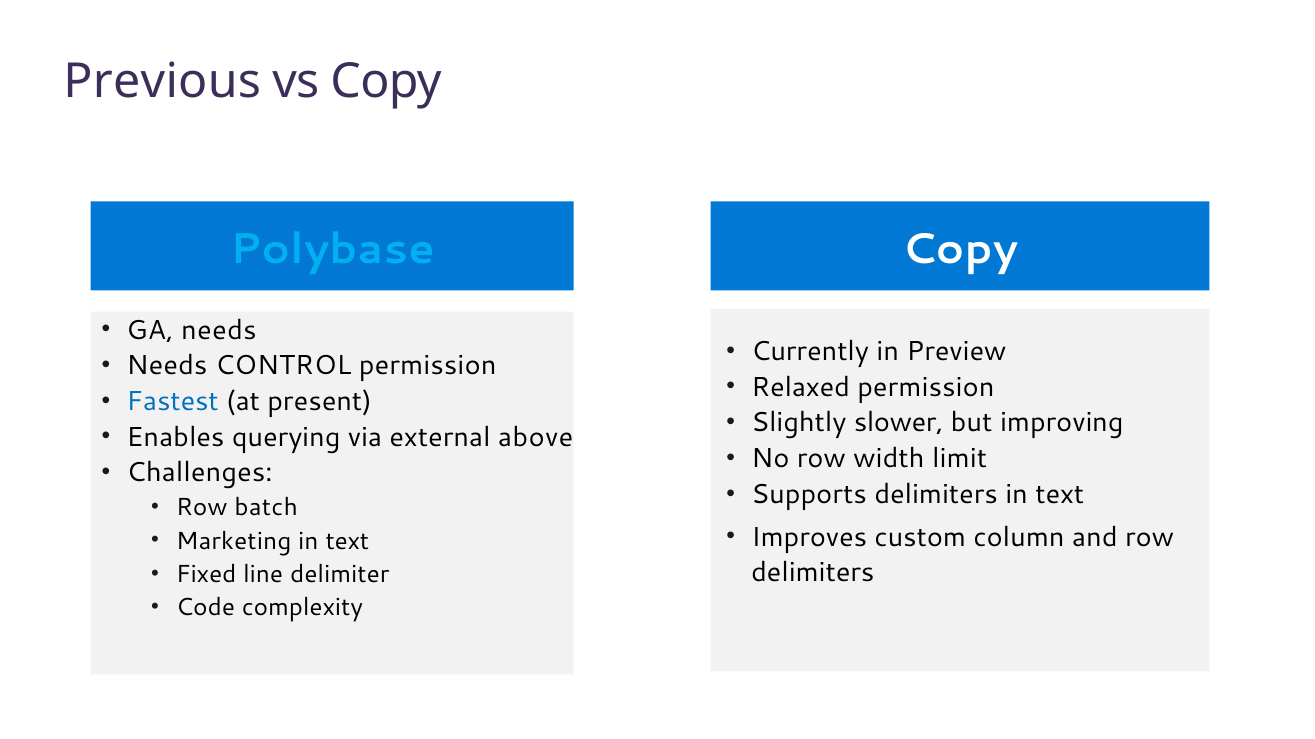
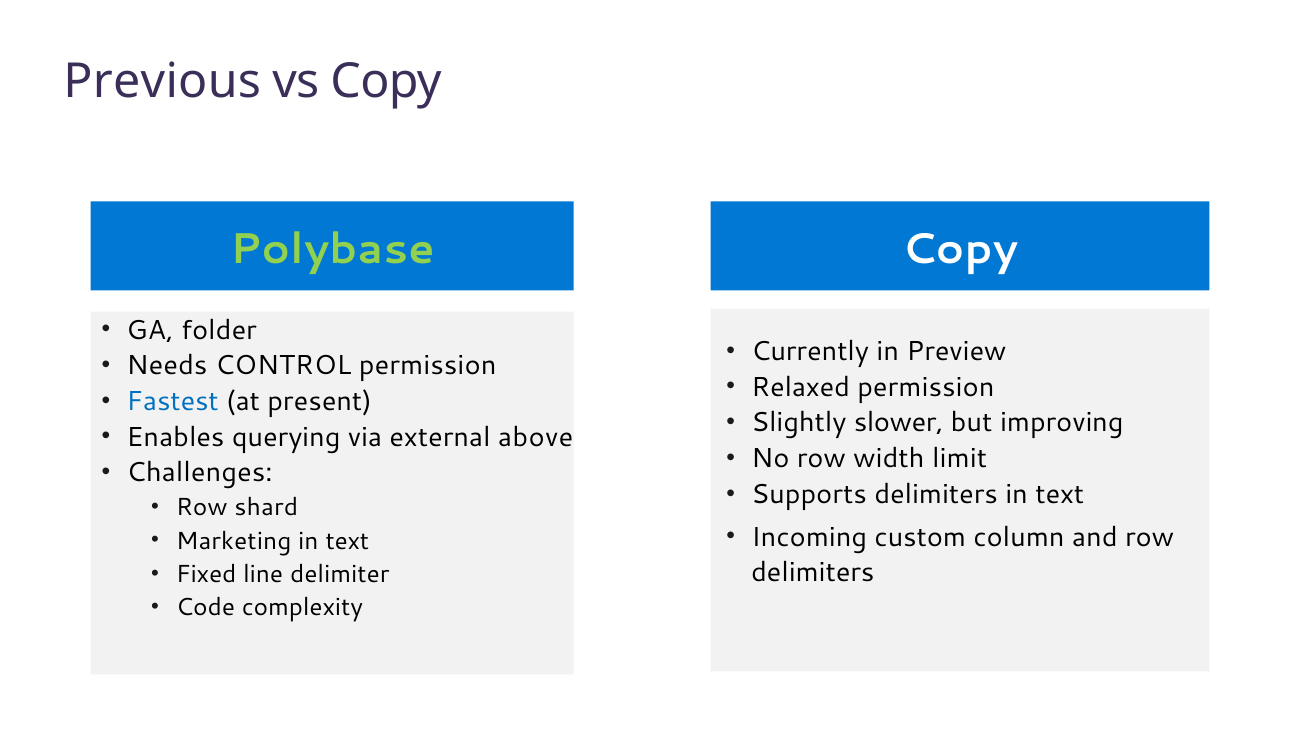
Polybase colour: light blue -> light green
GA needs: needs -> folder
batch: batch -> shard
Improves: Improves -> Incoming
